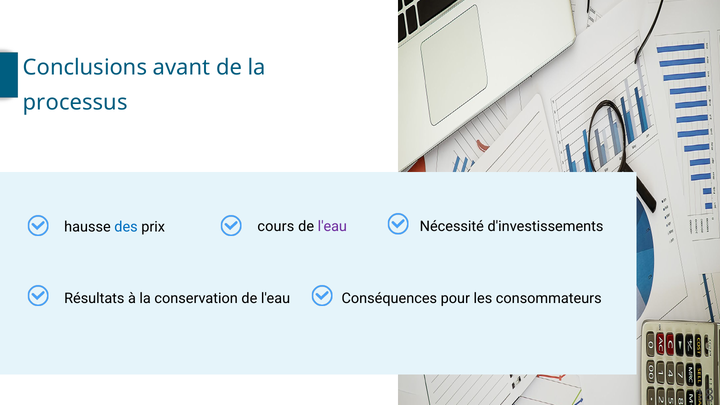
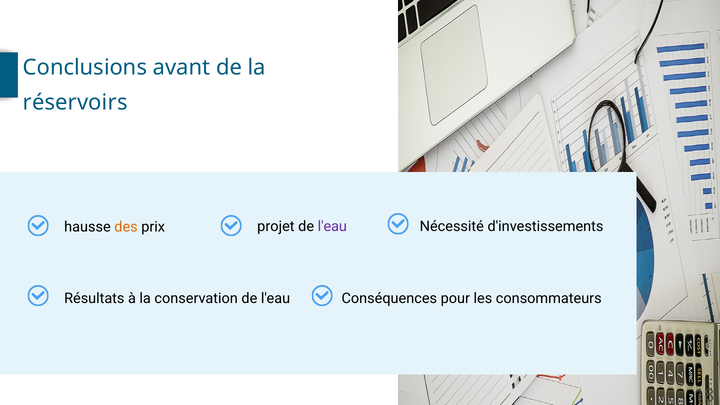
processus: processus -> réservoirs
cours: cours -> projet
des colour: blue -> orange
